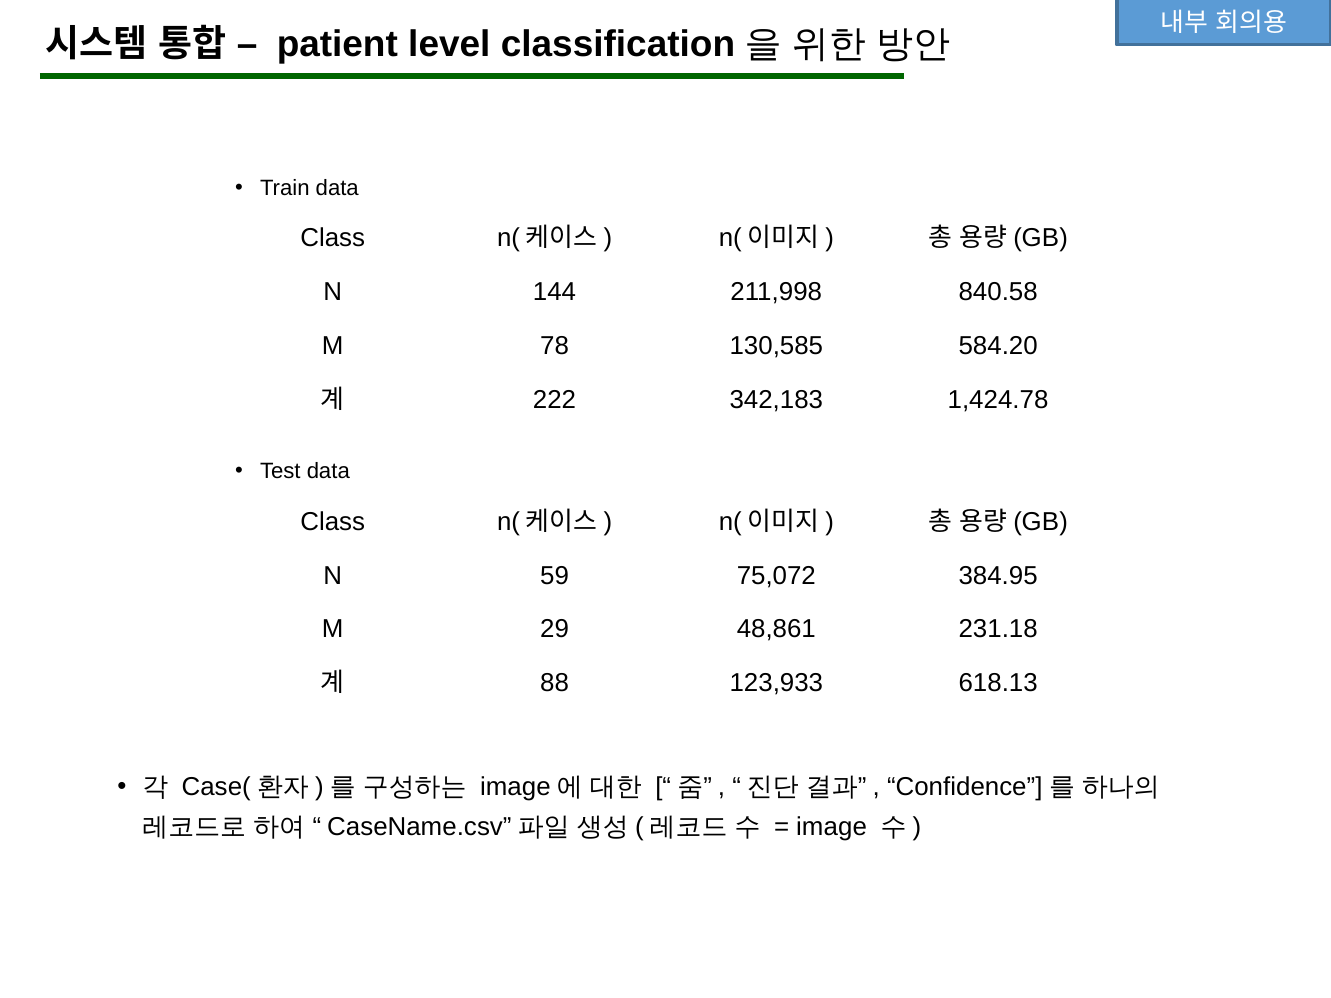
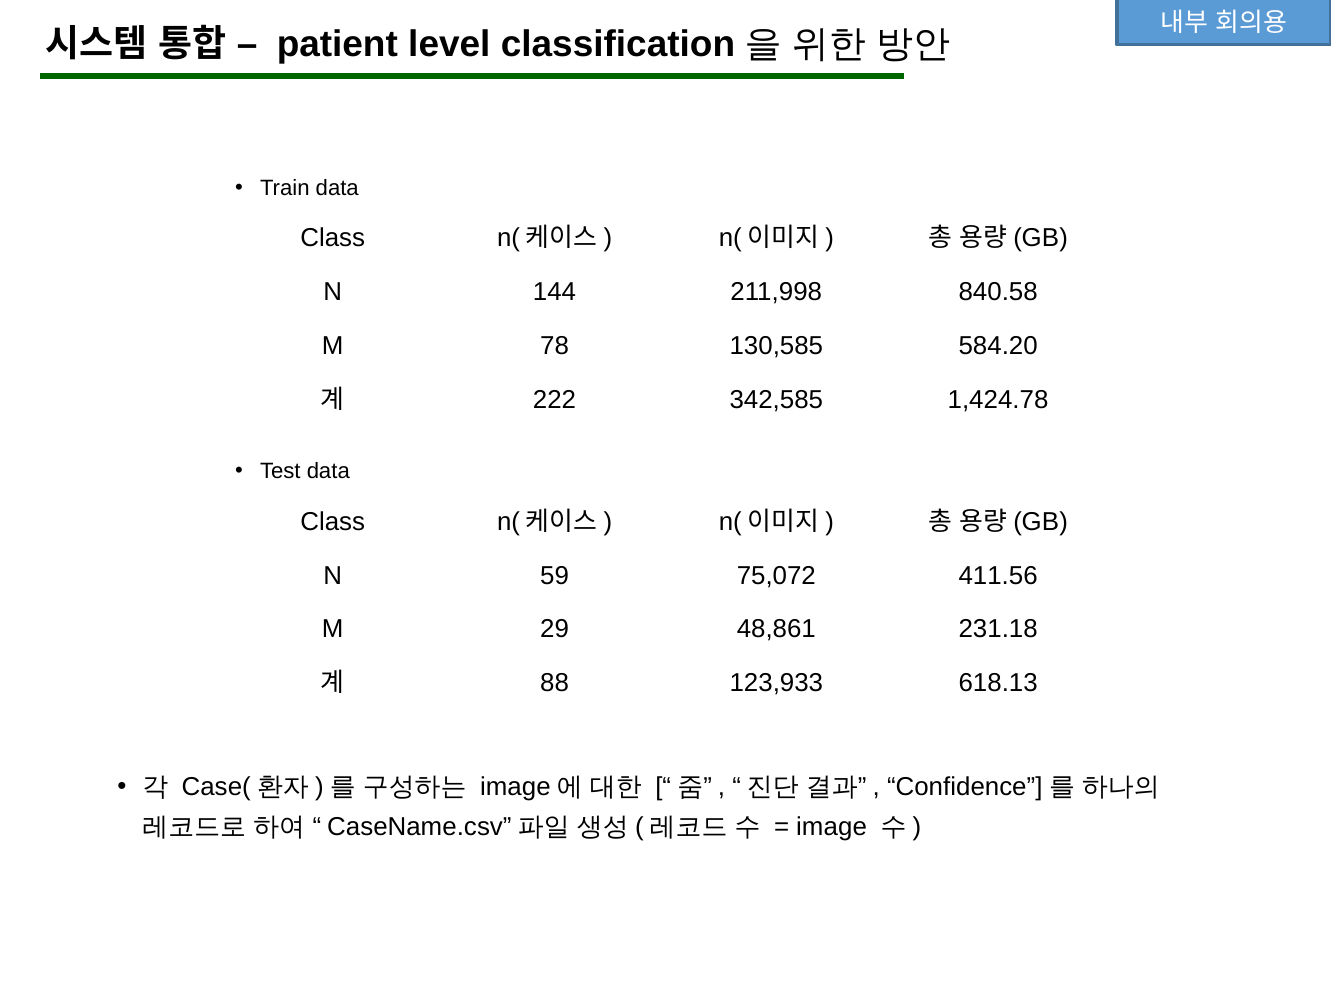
342,183: 342,183 -> 342,585
384.95: 384.95 -> 411.56
